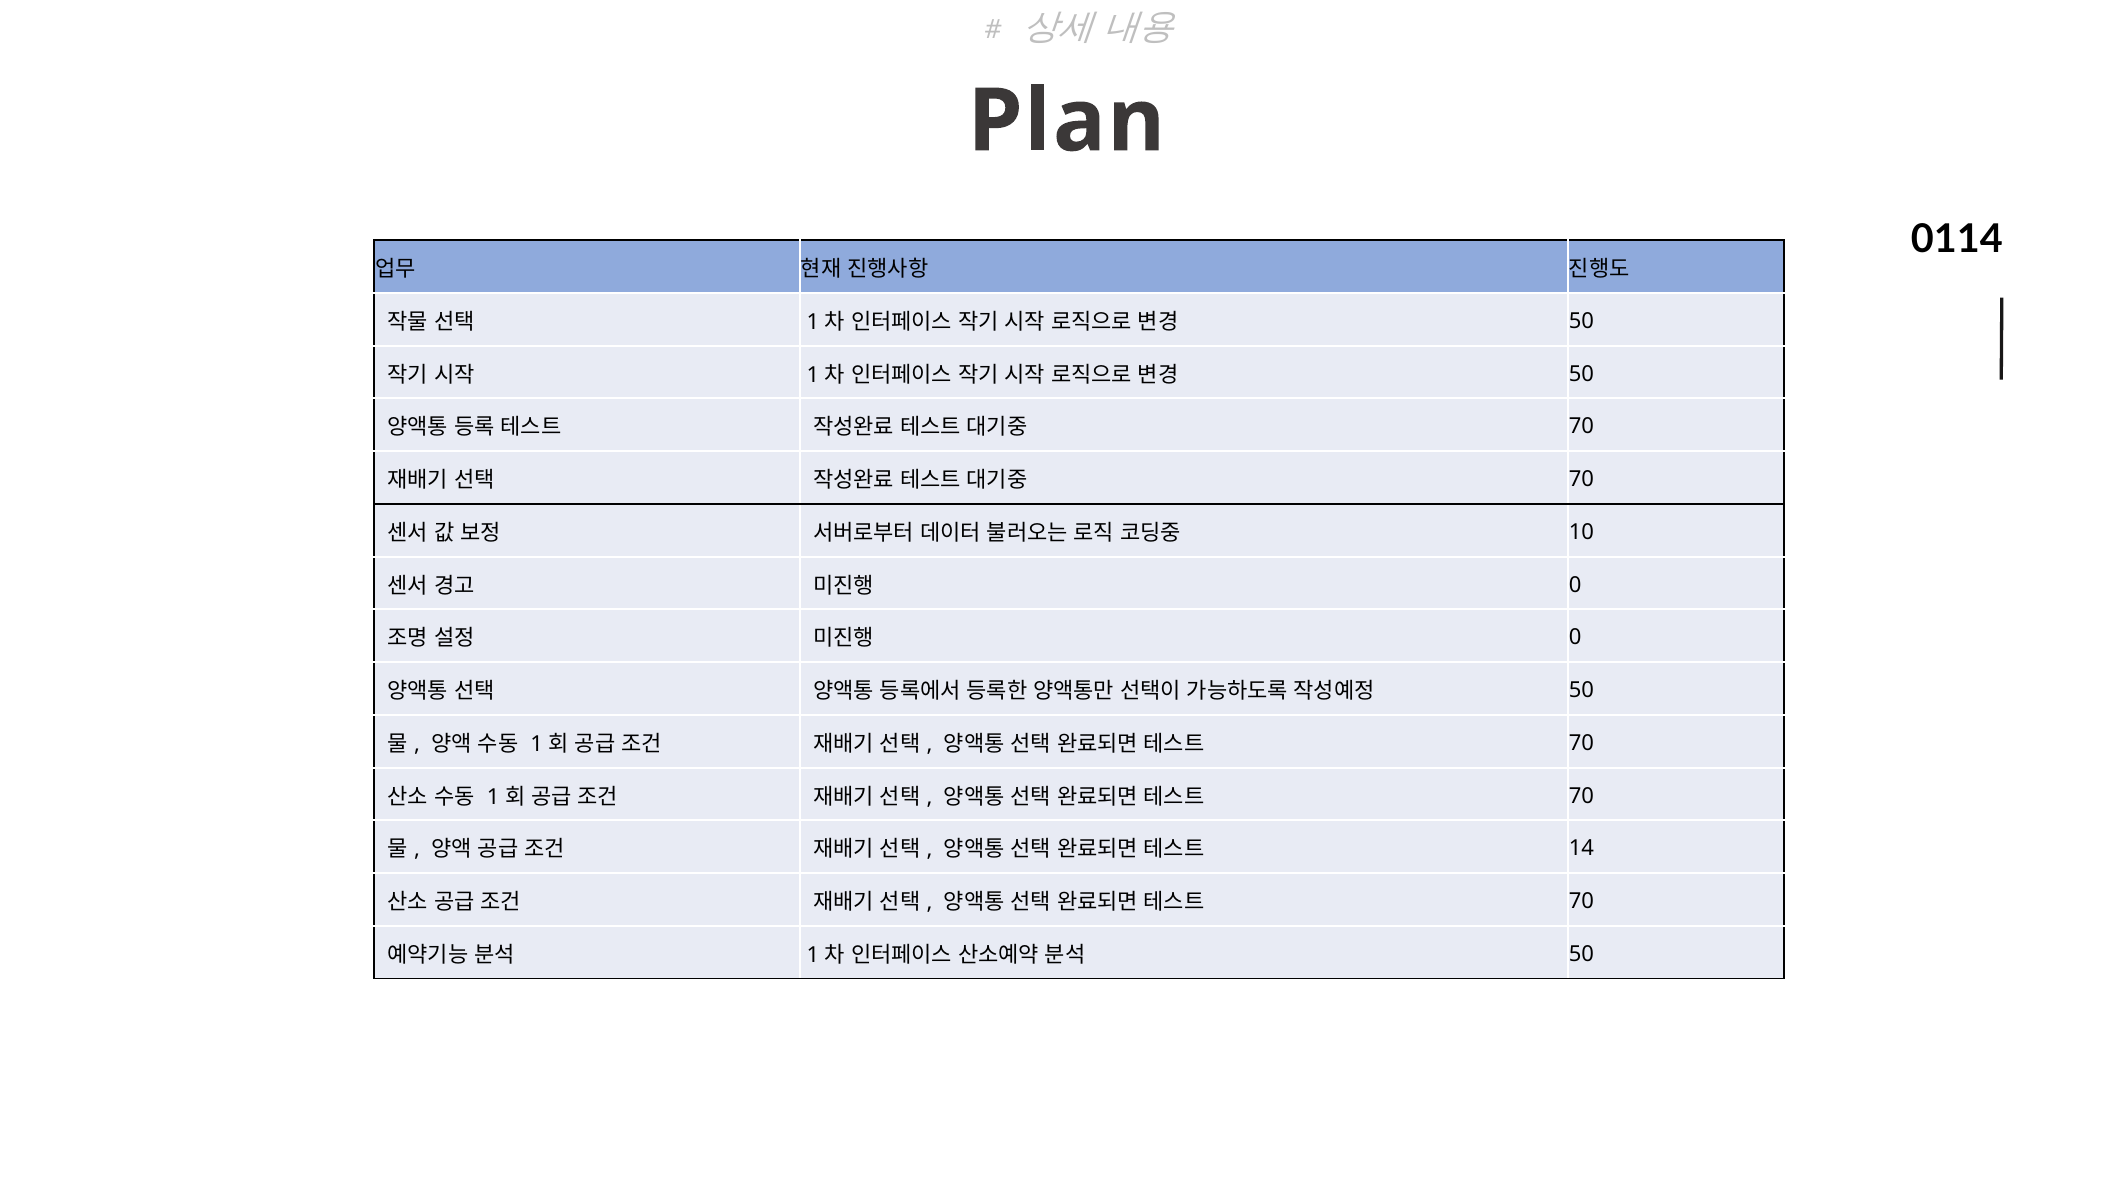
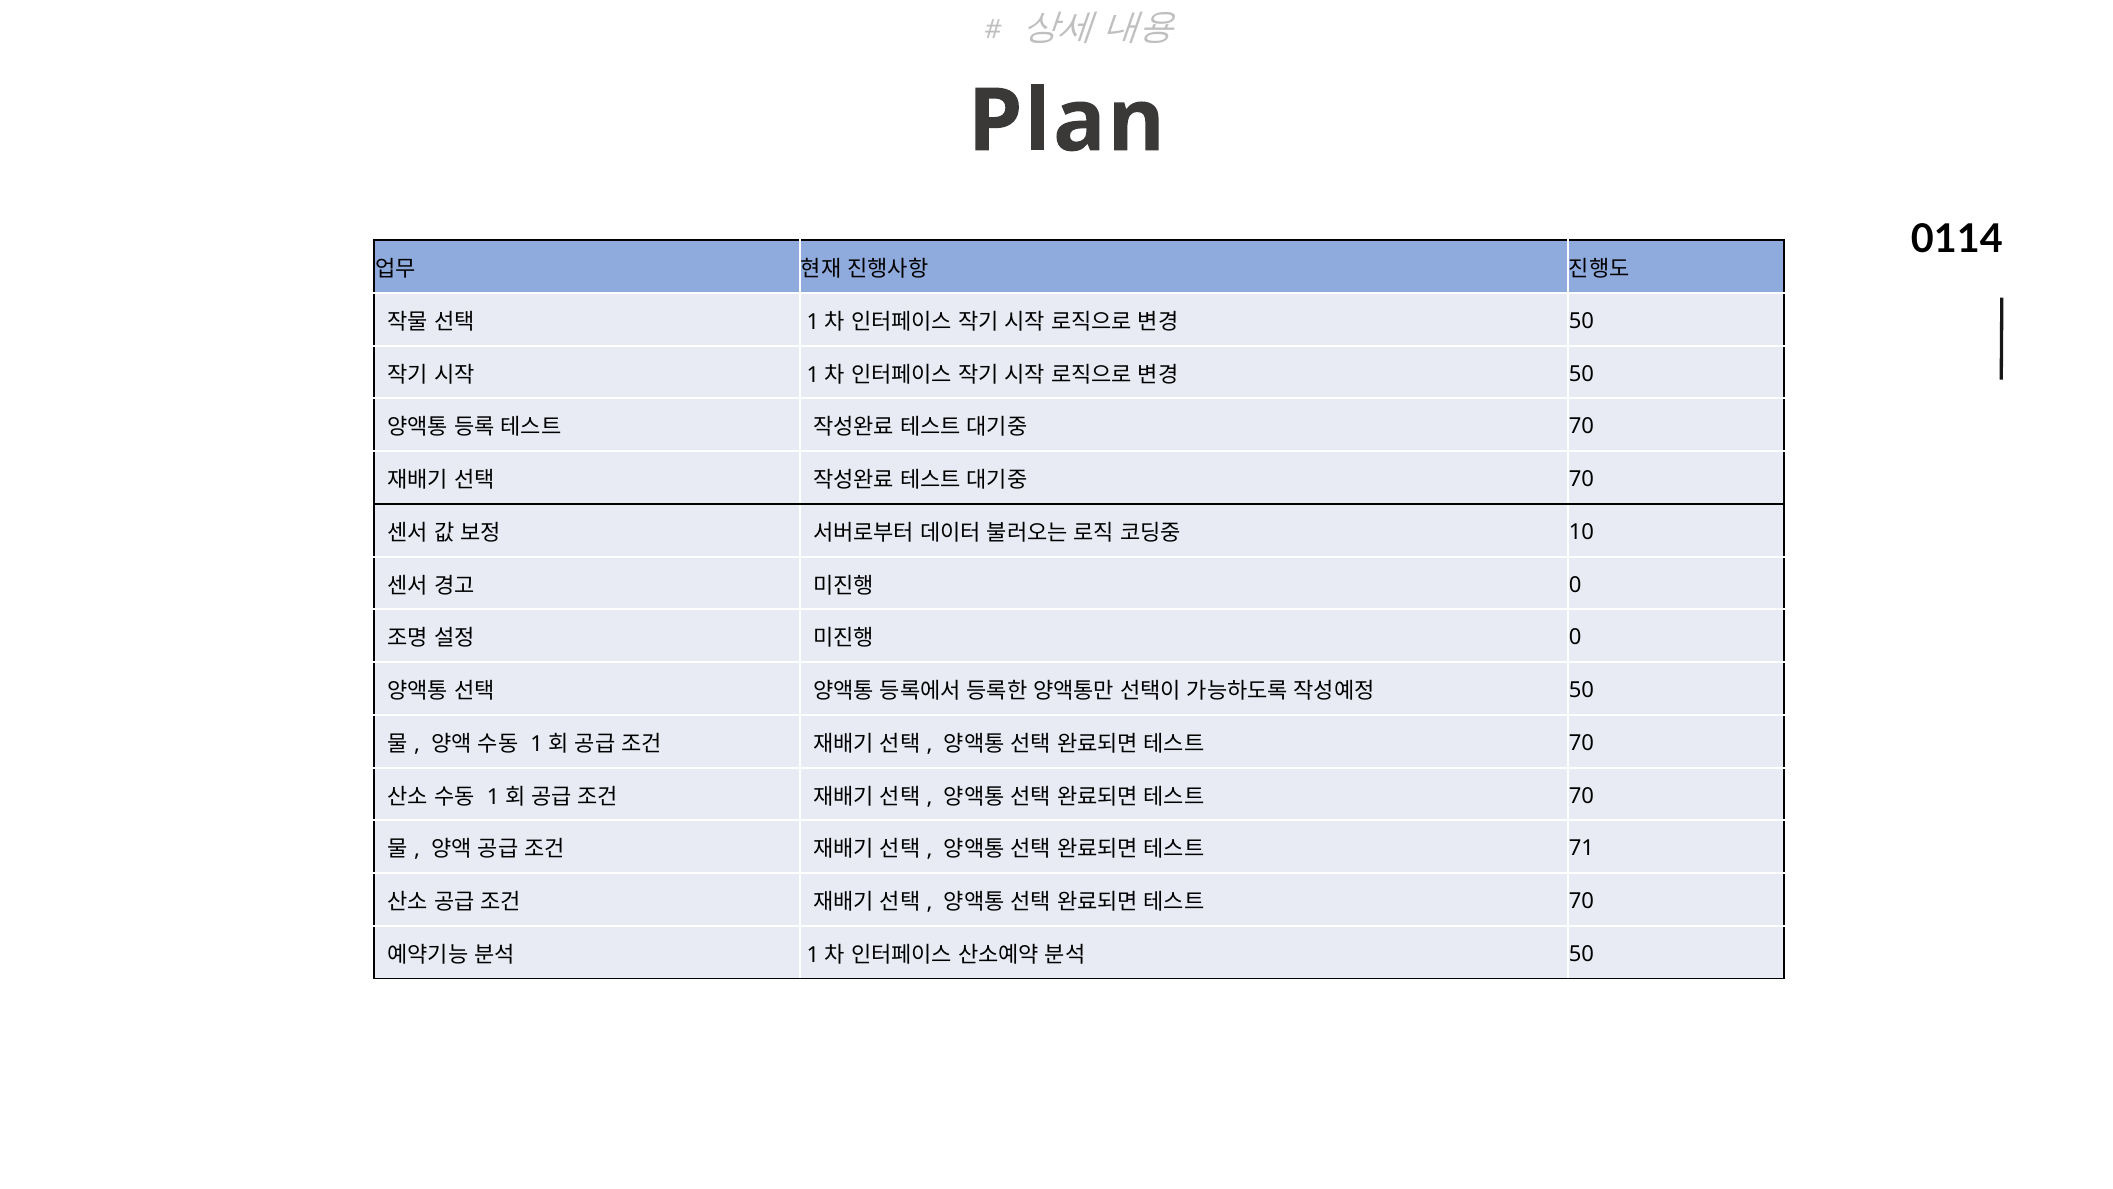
14: 14 -> 71
